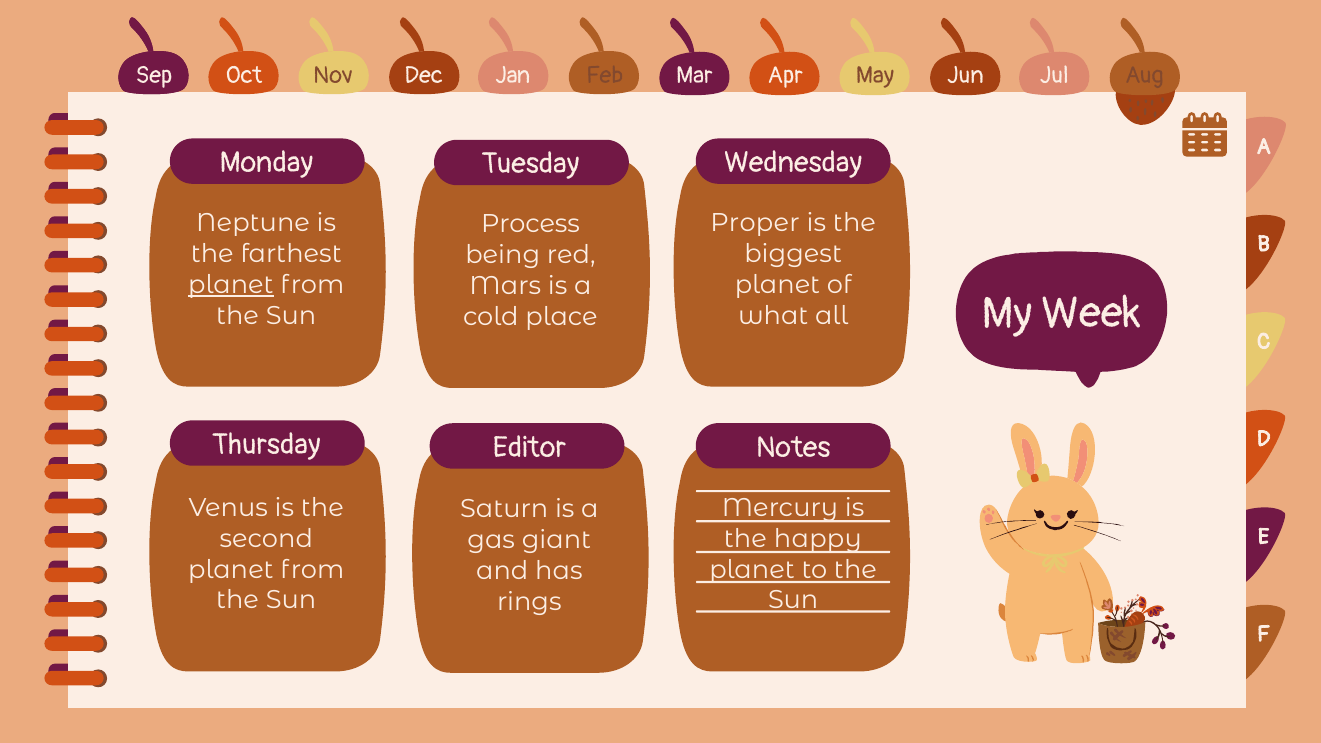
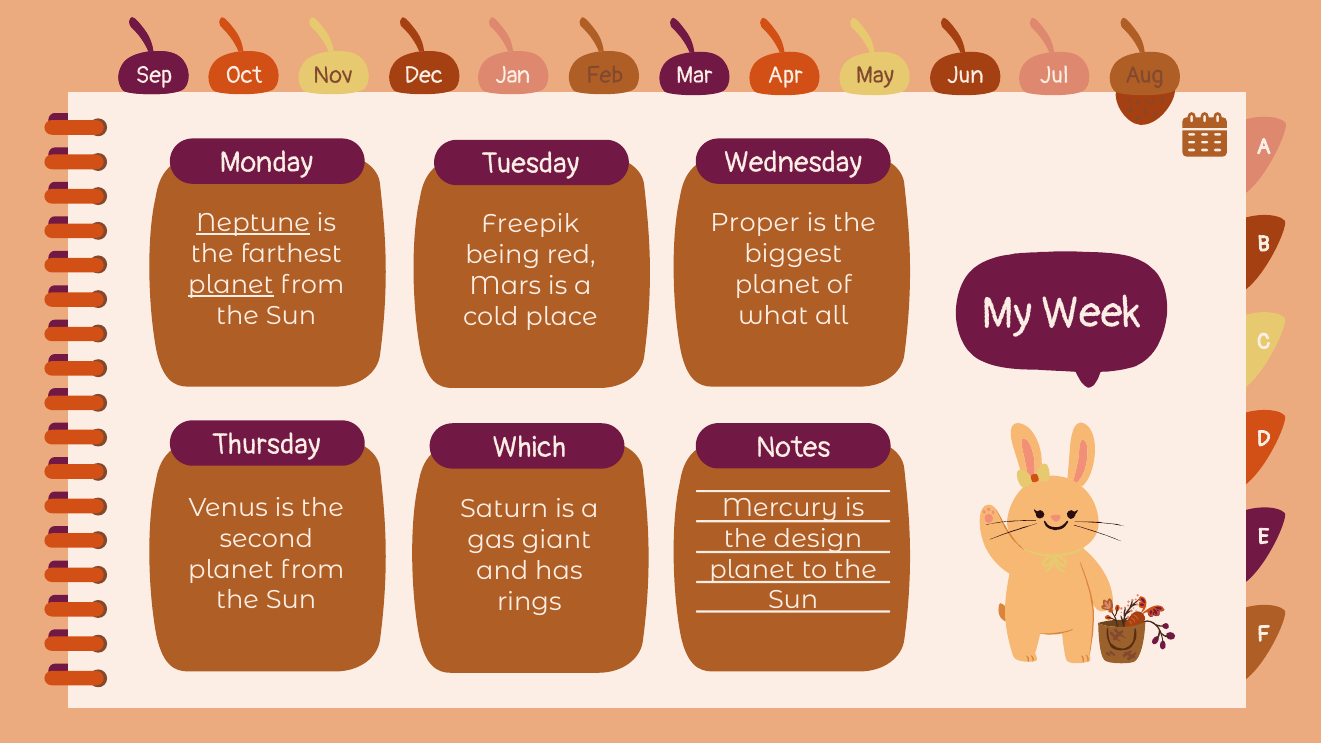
Neptune underline: none -> present
Process: Process -> Freepik
Editor: Editor -> Which
happy: happy -> design
